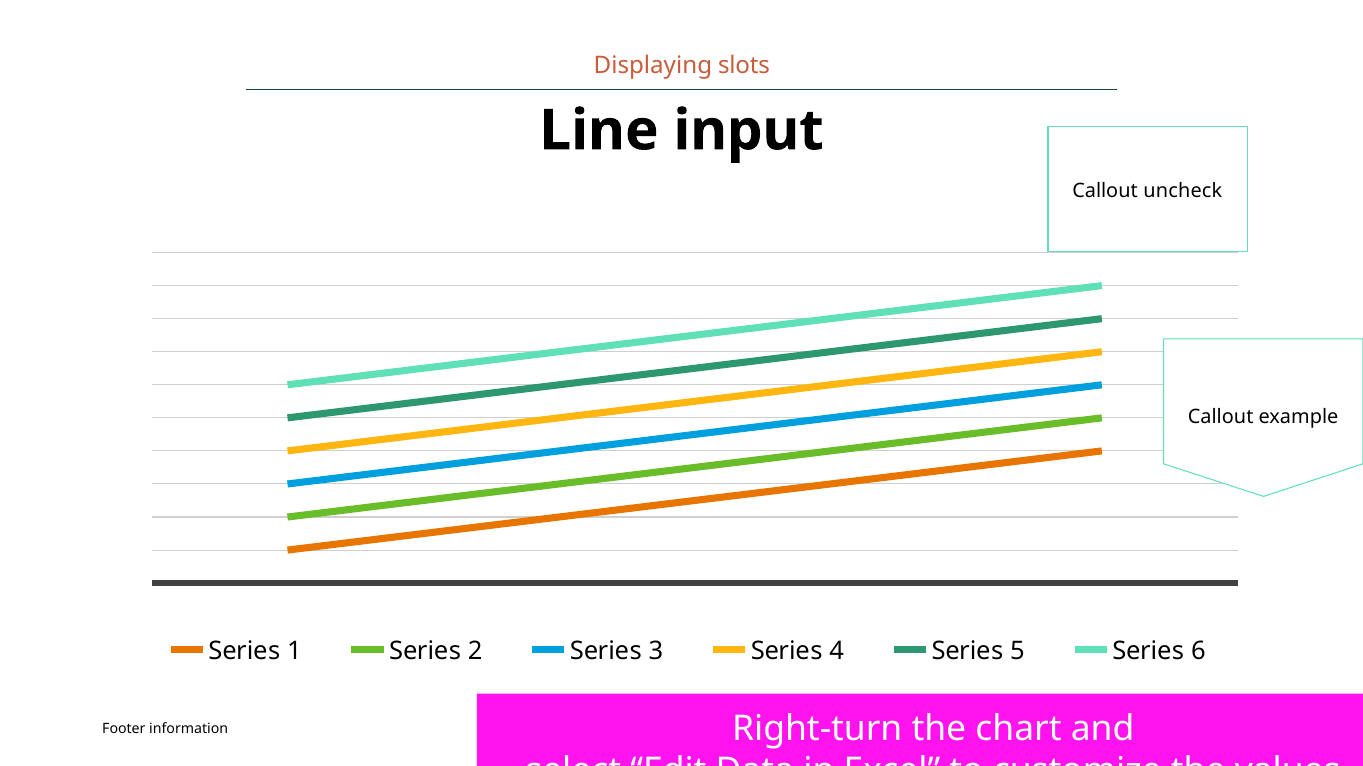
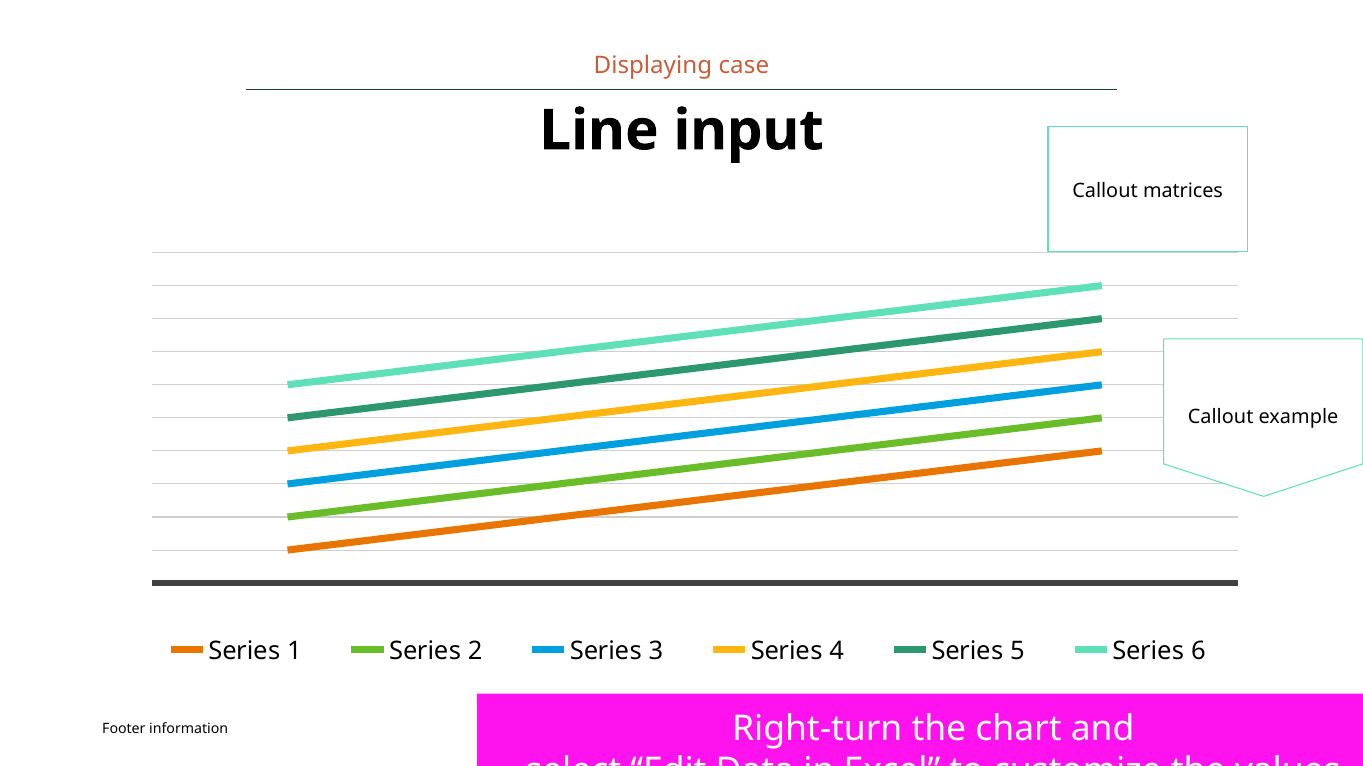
slots: slots -> case
uncheck: uncheck -> matrices
